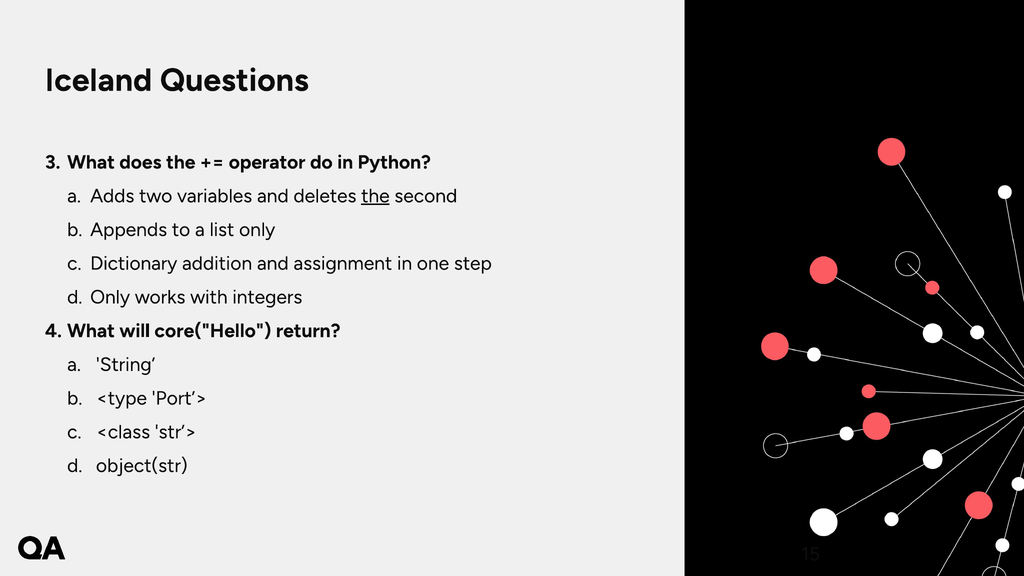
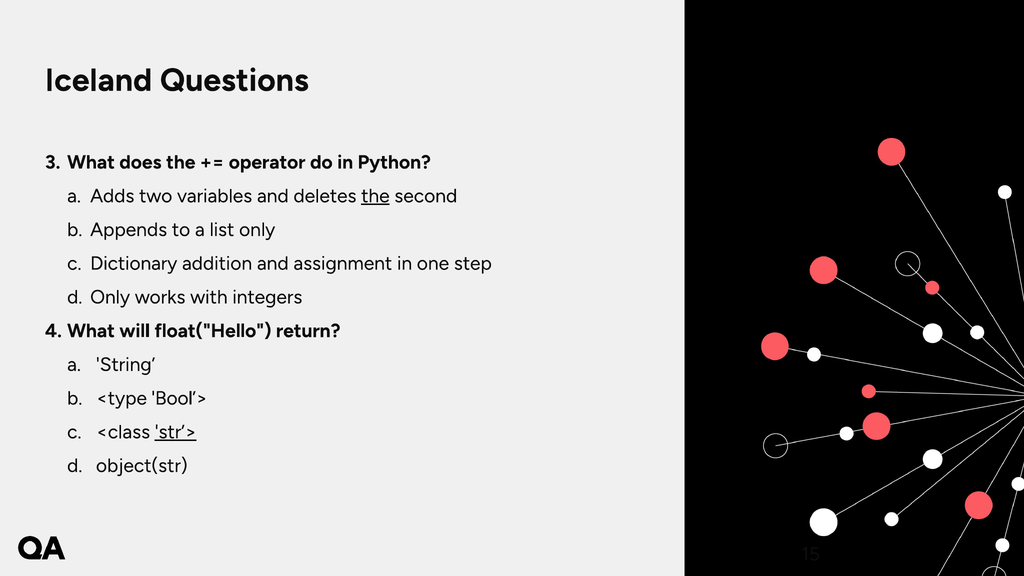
core("Hello: core("Hello -> float("Hello
Port’>: Port’> -> Bool’>
str’> underline: none -> present
